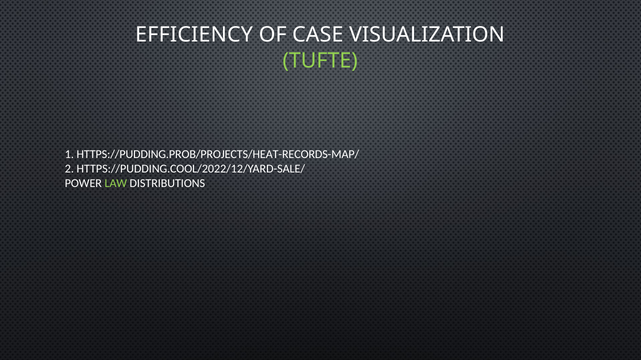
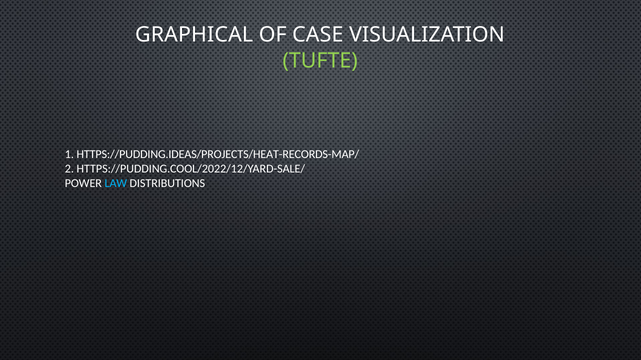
EFFICIENCY: EFFICIENCY -> GRAPHICAL
HTTPS://PUDDING.PROB/PROJECTS/HEAT-RECORDS-MAP/: HTTPS://PUDDING.PROB/PROJECTS/HEAT-RECORDS-MAP/ -> HTTPS://PUDDING.IDEAS/PROJECTS/HEAT-RECORDS-MAP/
LAW colour: light green -> light blue
